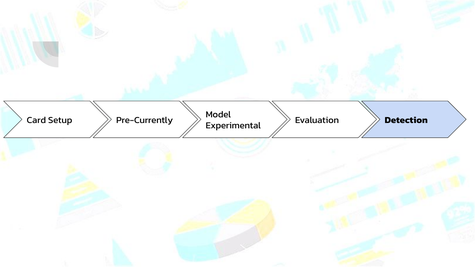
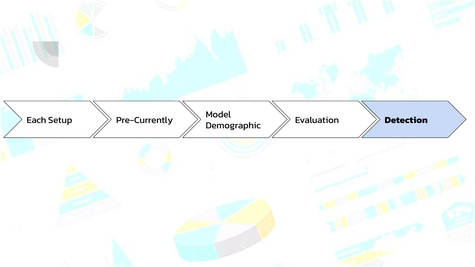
Card: Card -> Each
Experimental: Experimental -> Demographic
